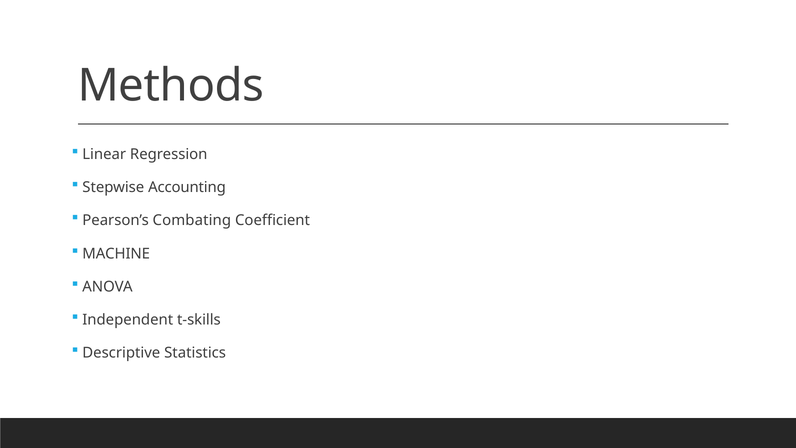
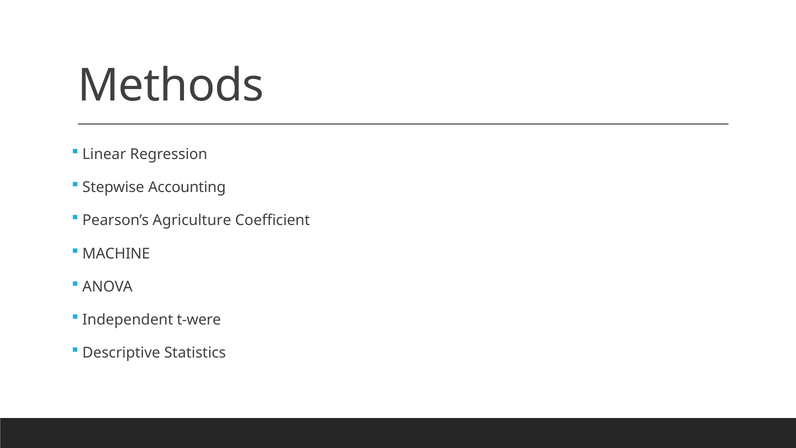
Combating: Combating -> Agriculture
t-skills: t-skills -> t-were
